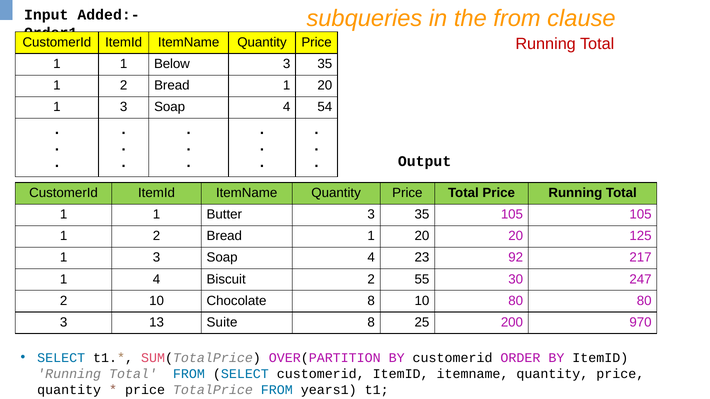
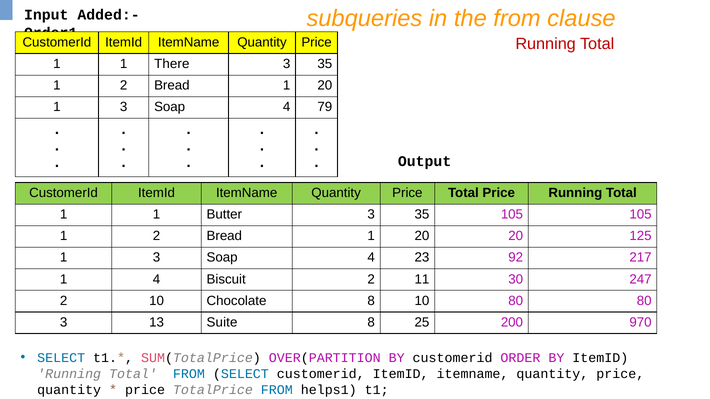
Below: Below -> There
54: 54 -> 79
55: 55 -> 11
years1: years1 -> helps1
